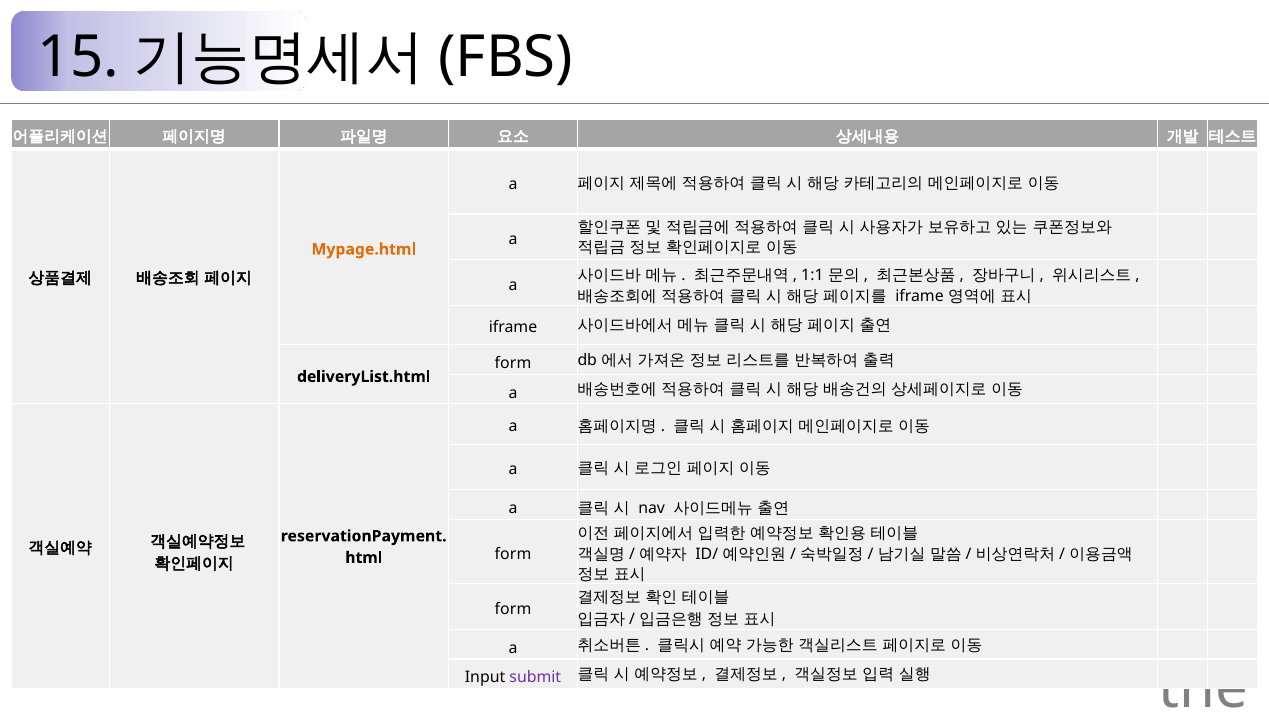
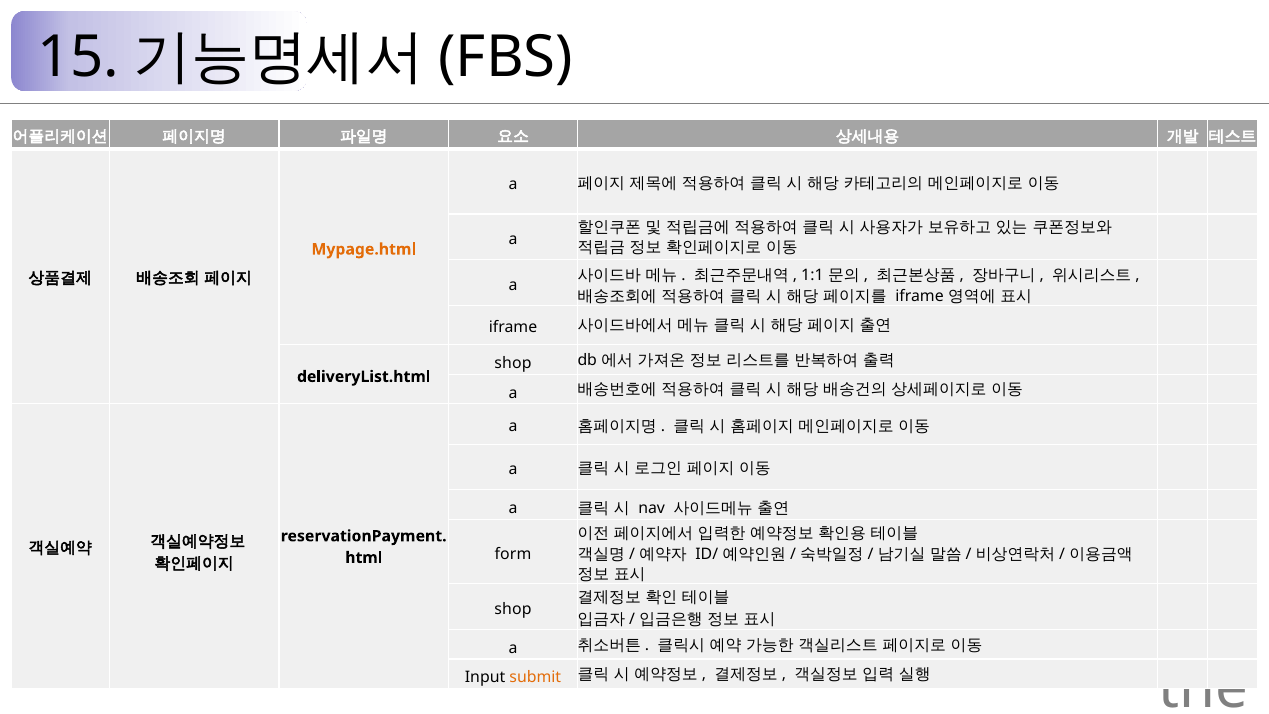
form at (513, 363): form -> shop
form at (513, 609): form -> shop
submit colour: purple -> orange
